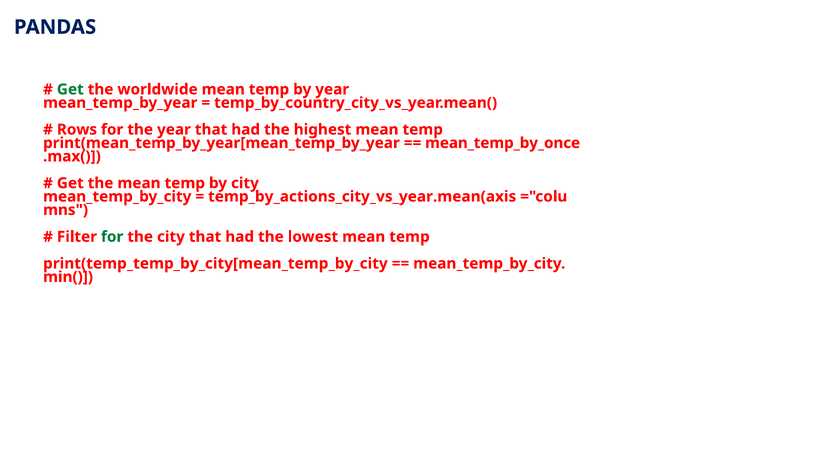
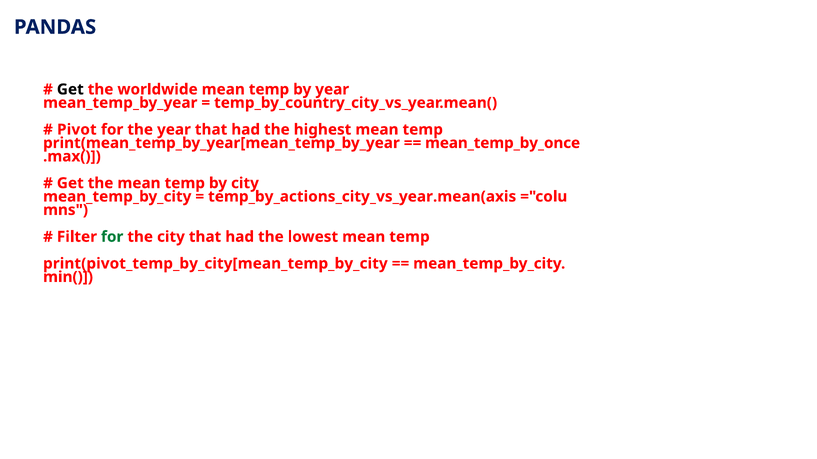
Get at (70, 89) colour: green -> black
Rows: Rows -> Pivot
print(temp_temp_by_city[mean_temp_by_city: print(temp_temp_by_city[mean_temp_by_city -> print(pivot_temp_by_city[mean_temp_by_city
